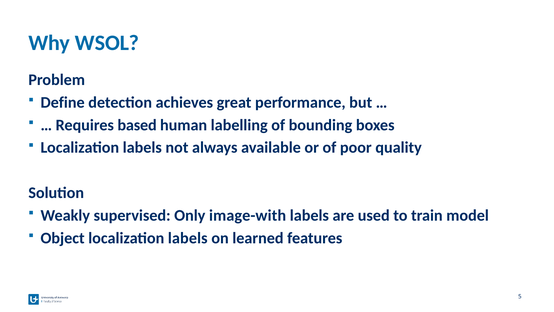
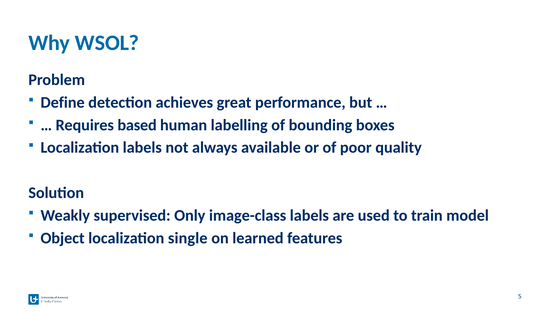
image-with: image-with -> image-class
Object localization labels: labels -> single
